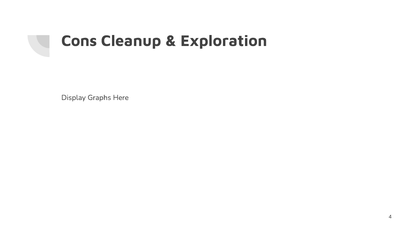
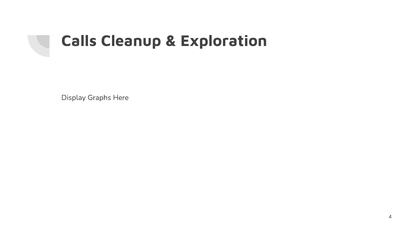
Cons: Cons -> Calls
